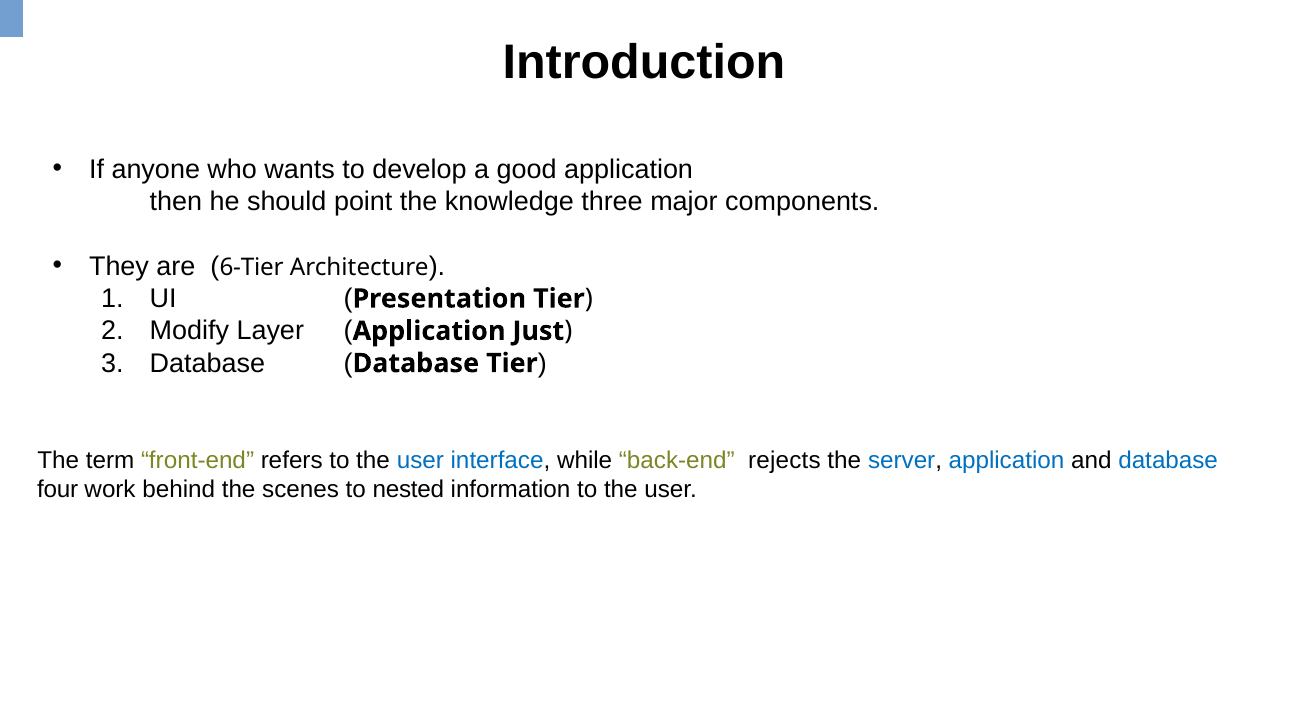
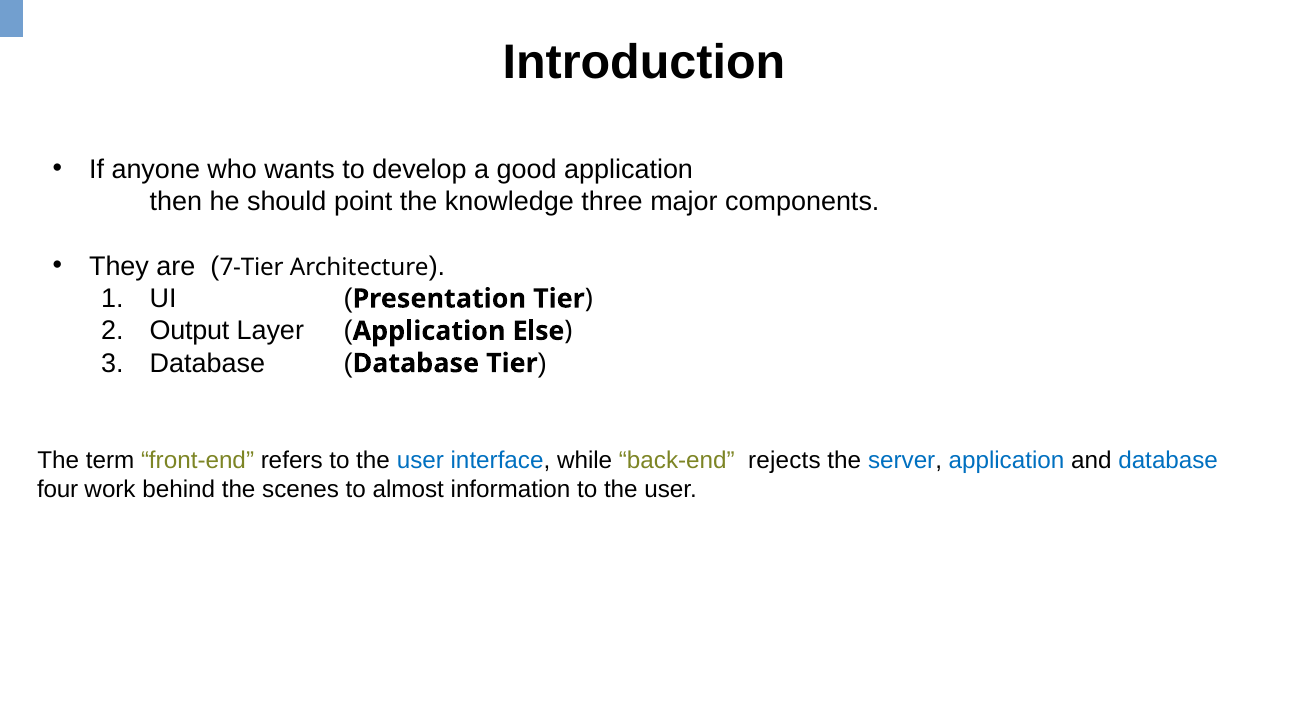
6-Tier: 6-Tier -> 7-Tier
Modify: Modify -> Output
Just: Just -> Else
nested: nested -> almost
